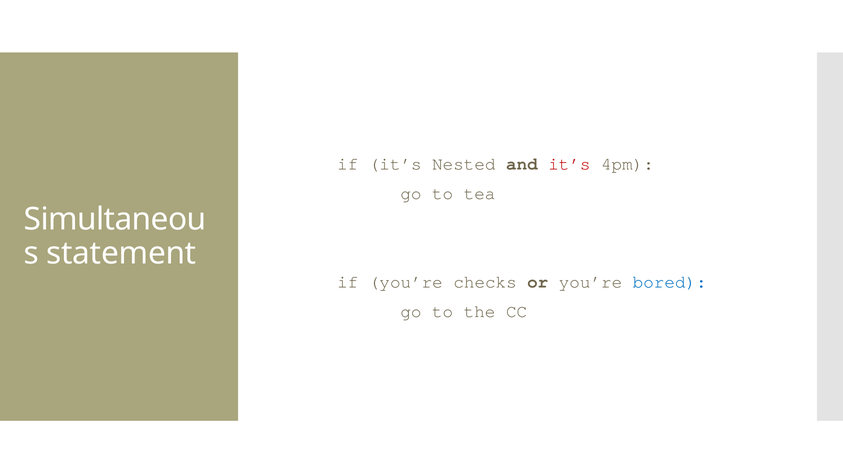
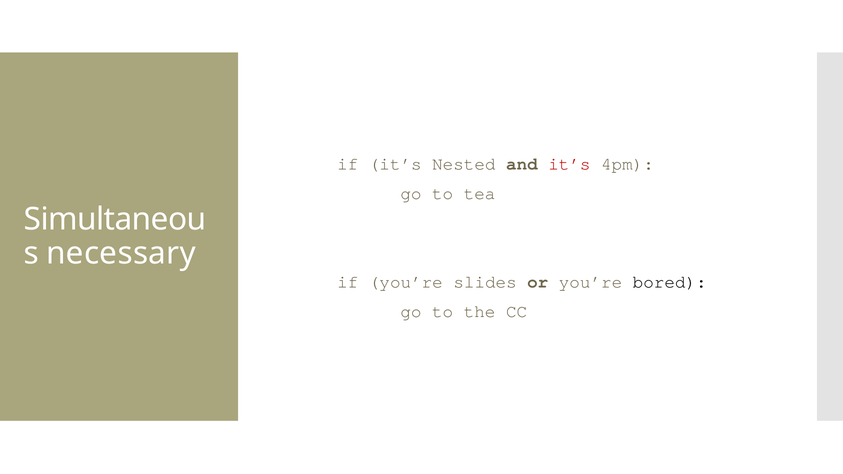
statement: statement -> necessary
checks: checks -> slides
bored colour: blue -> black
